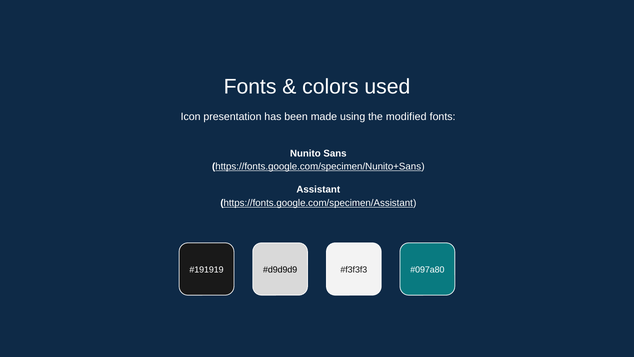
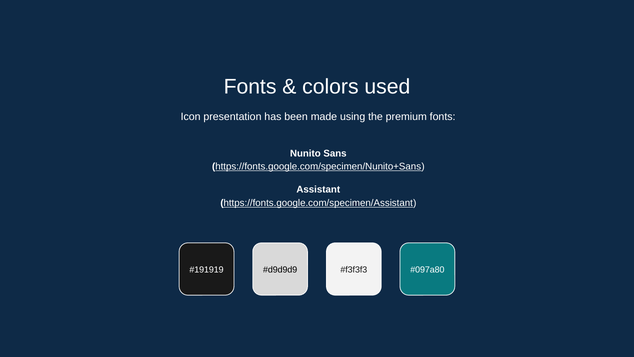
modified: modified -> premium
